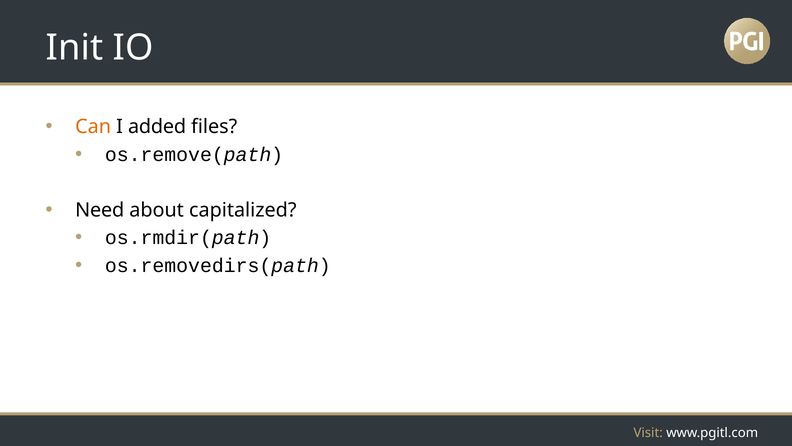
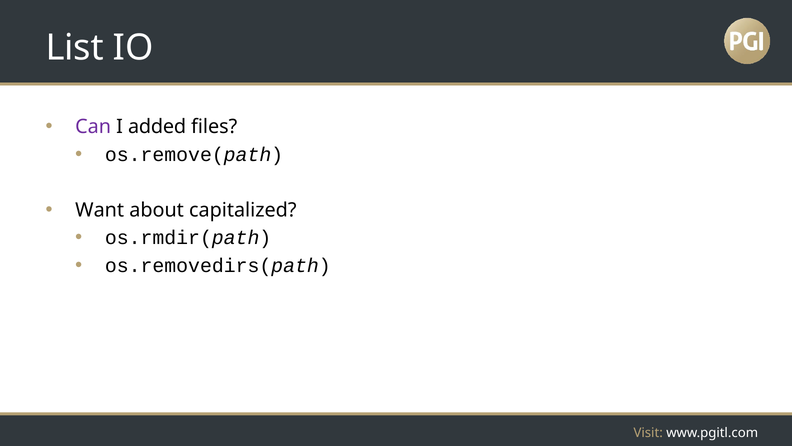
Init: Init -> List
Can colour: orange -> purple
Need: Need -> Want
